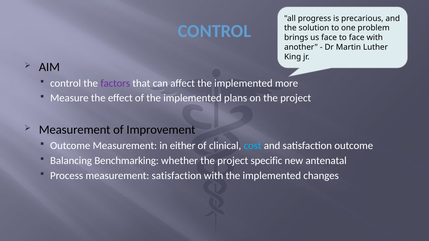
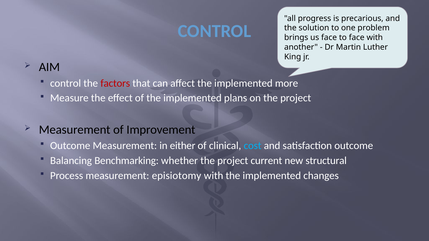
factors colour: purple -> red
specific: specific -> current
antenatal: antenatal -> structural
measurement satisfaction: satisfaction -> episiotomy
